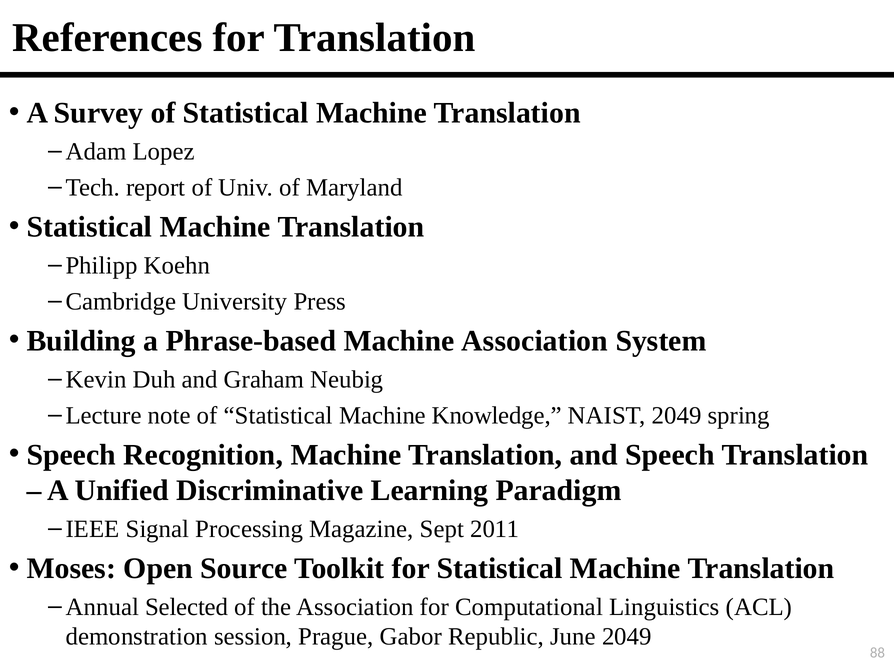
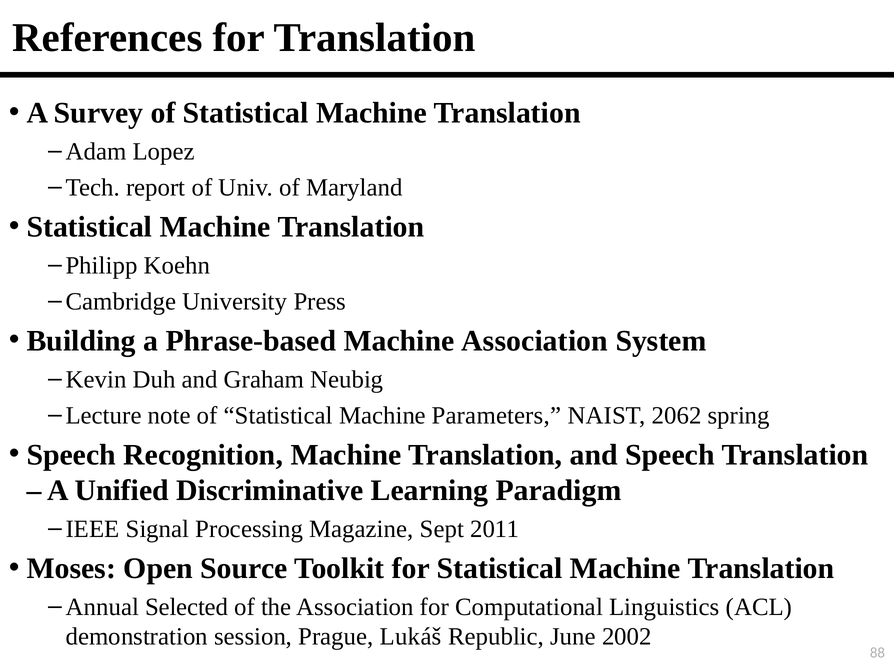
Knowledge: Knowledge -> Parameters
NAIST 2049: 2049 -> 2062
Gabor: Gabor -> Lukáš
June 2049: 2049 -> 2002
